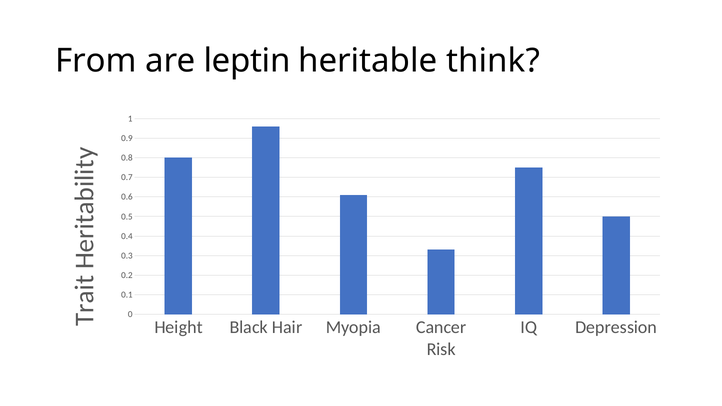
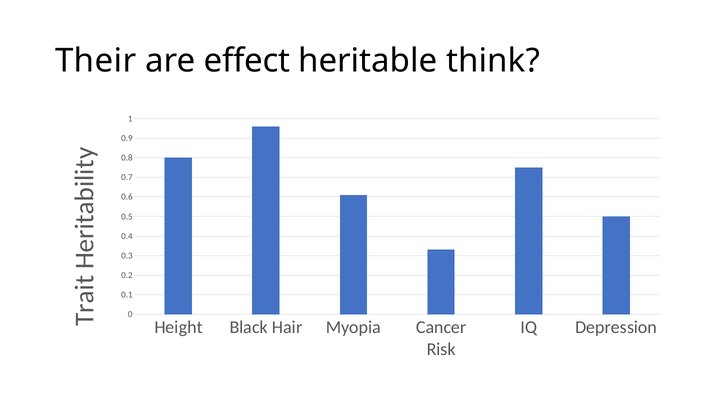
From: From -> Their
leptin: leptin -> effect
